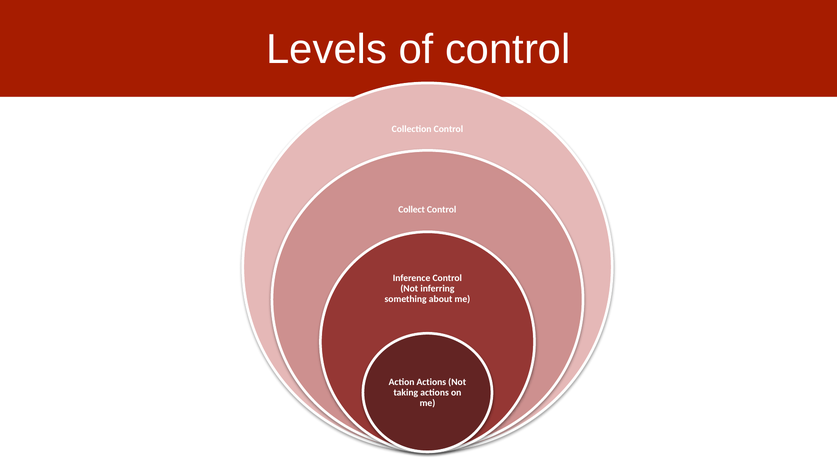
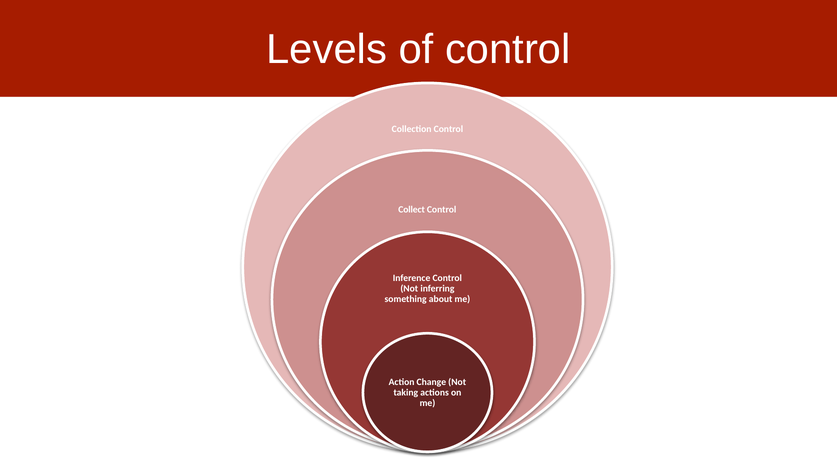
Action Actions: Actions -> Change
